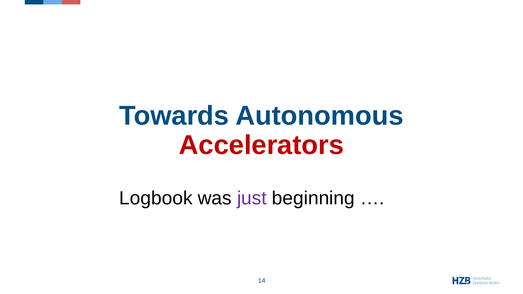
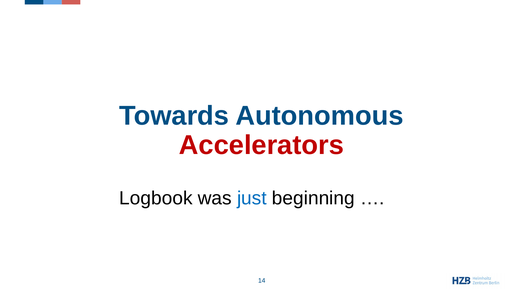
just colour: purple -> blue
